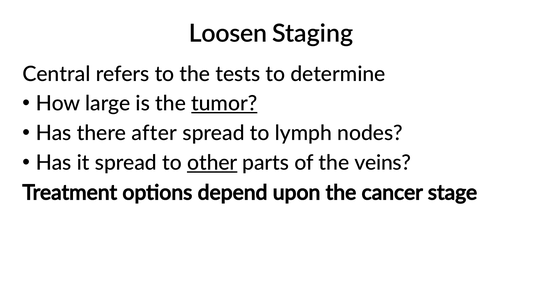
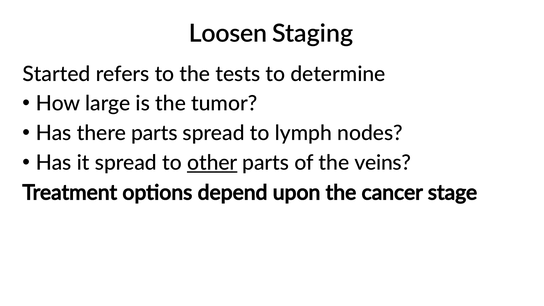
Central: Central -> Started
tumor underline: present -> none
there after: after -> parts
